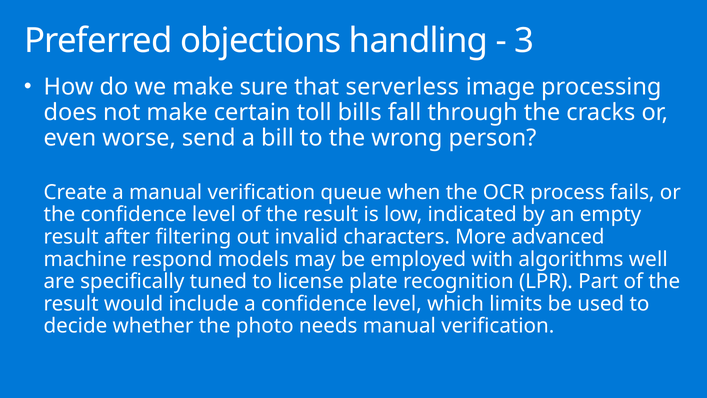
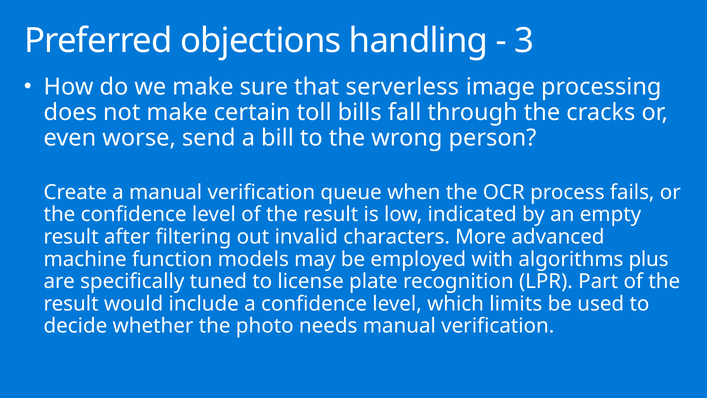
respond: respond -> function
well: well -> plus
